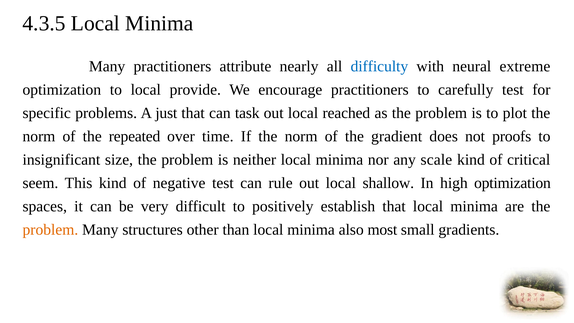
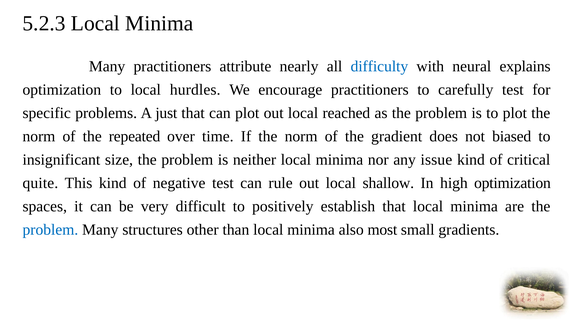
4.3.5: 4.3.5 -> 5.2.3
extreme: extreme -> explains
provide: provide -> hurdles
can task: task -> plot
proofs: proofs -> biased
scale: scale -> issue
seem: seem -> quite
problem at (50, 229) colour: orange -> blue
